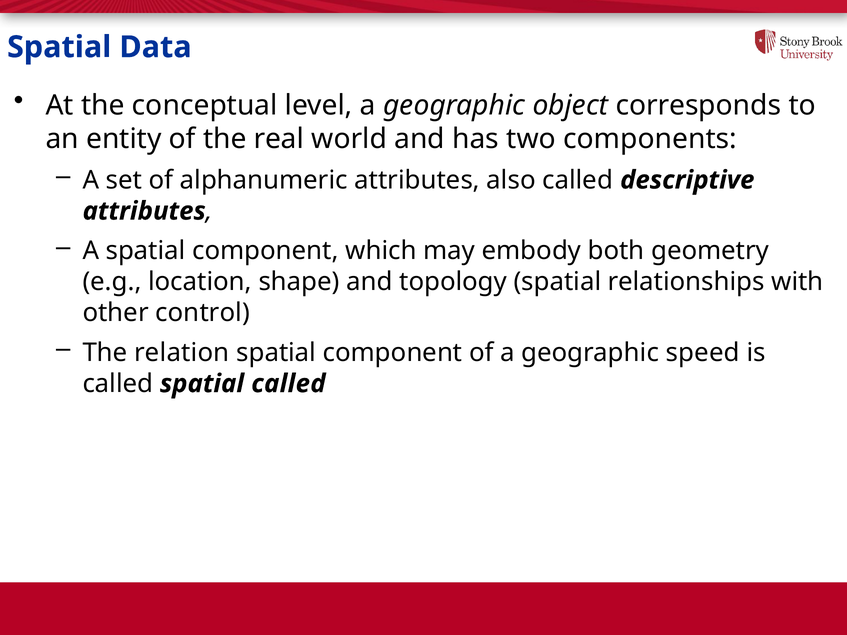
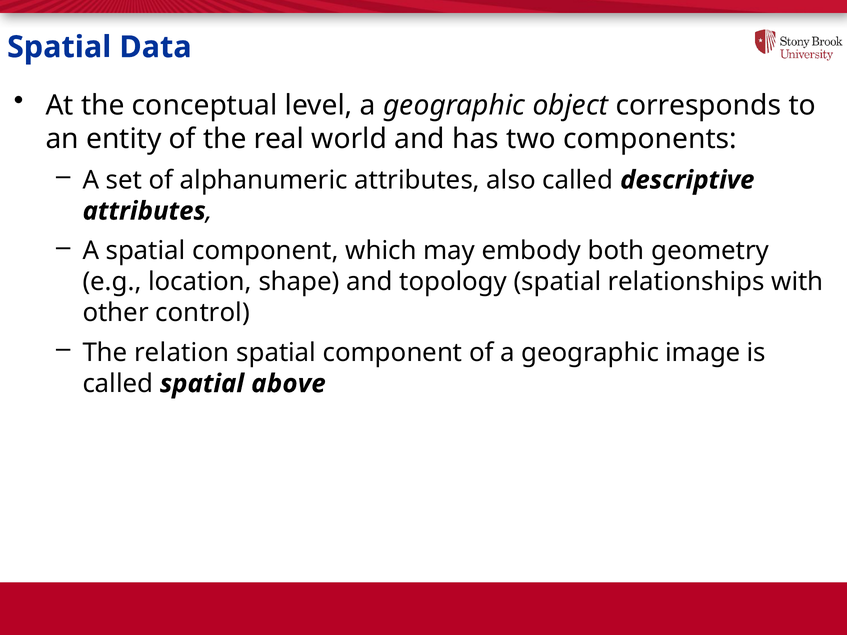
speed: speed -> image
spatial called: called -> above
